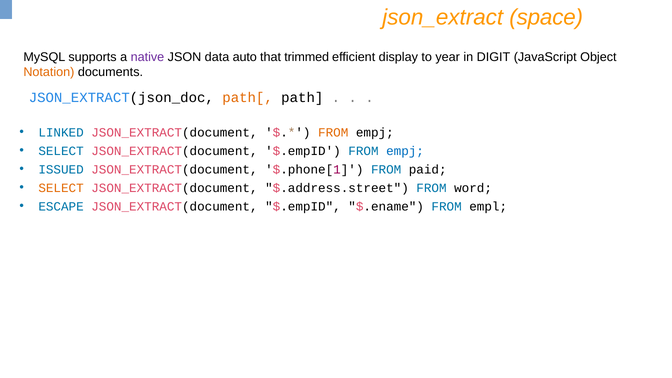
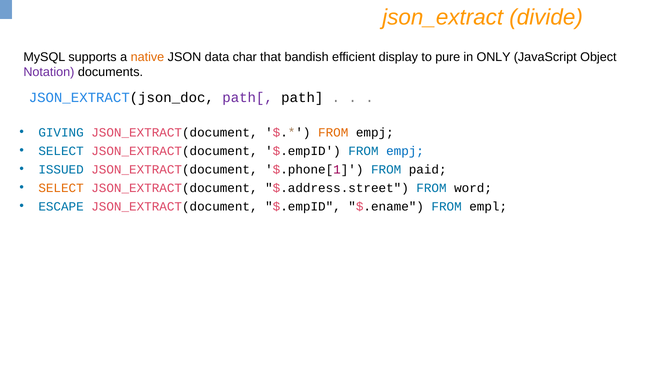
space: space -> divide
native colour: purple -> orange
auto: auto -> char
trimmed: trimmed -> bandish
year: year -> pure
DIGIT: DIGIT -> ONLY
Notation colour: orange -> purple
path[ colour: orange -> purple
LINKED: LINKED -> GIVING
